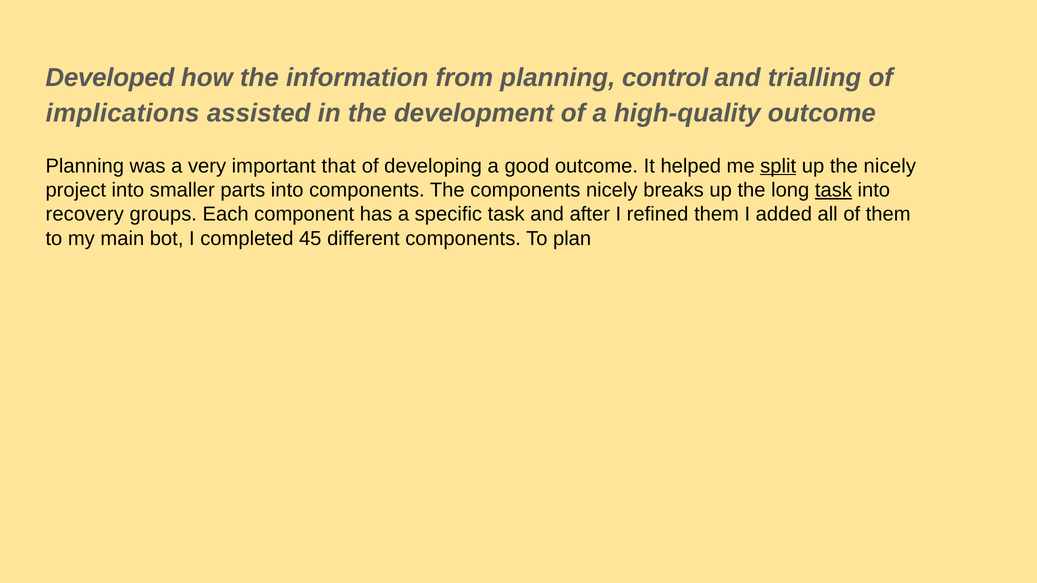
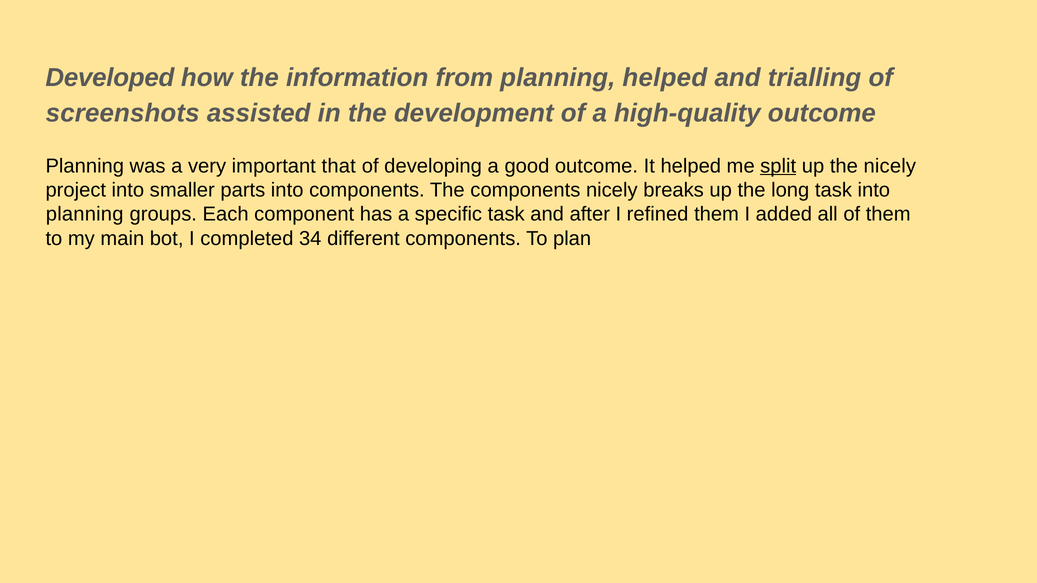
planning control: control -> helped
implications: implications -> screenshots
task at (833, 190) underline: present -> none
recovery at (85, 214): recovery -> planning
45: 45 -> 34
